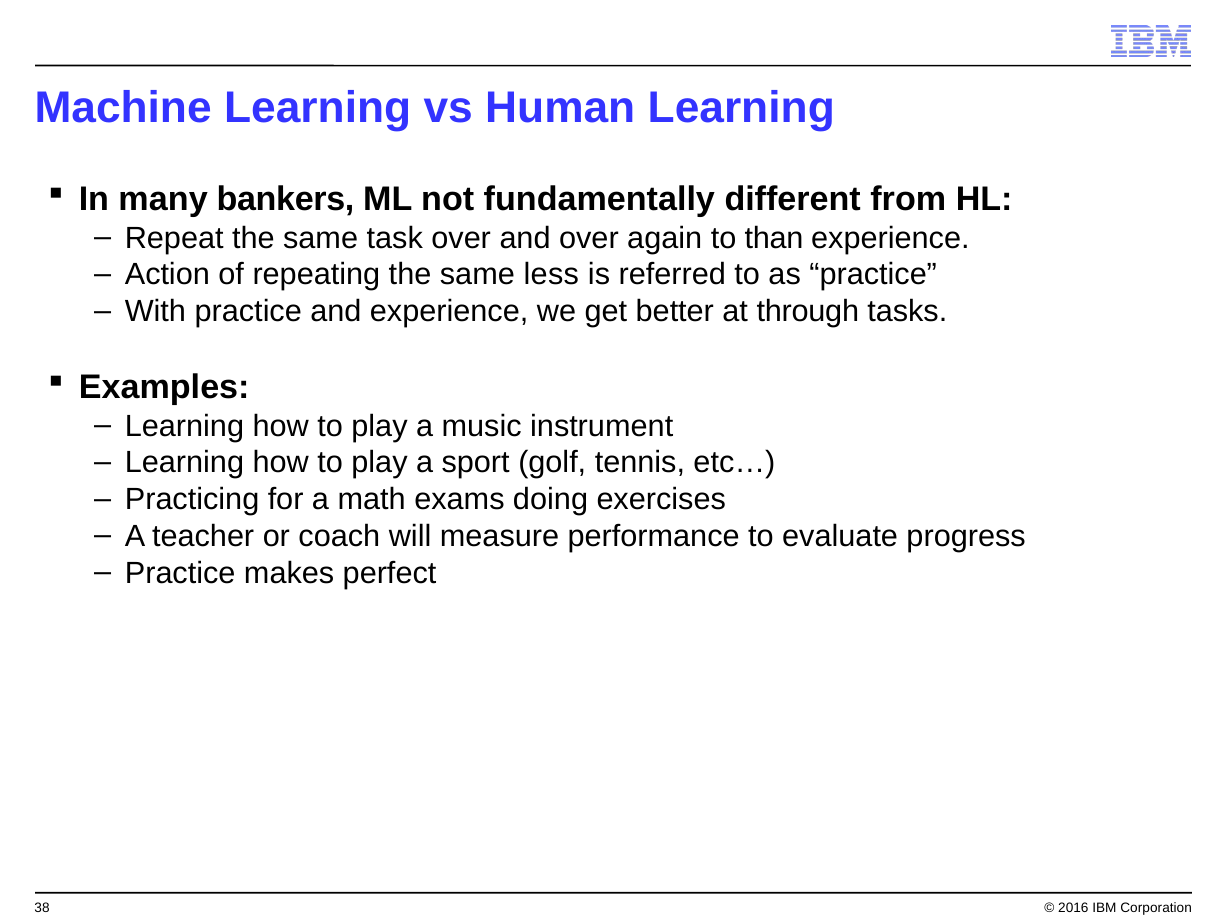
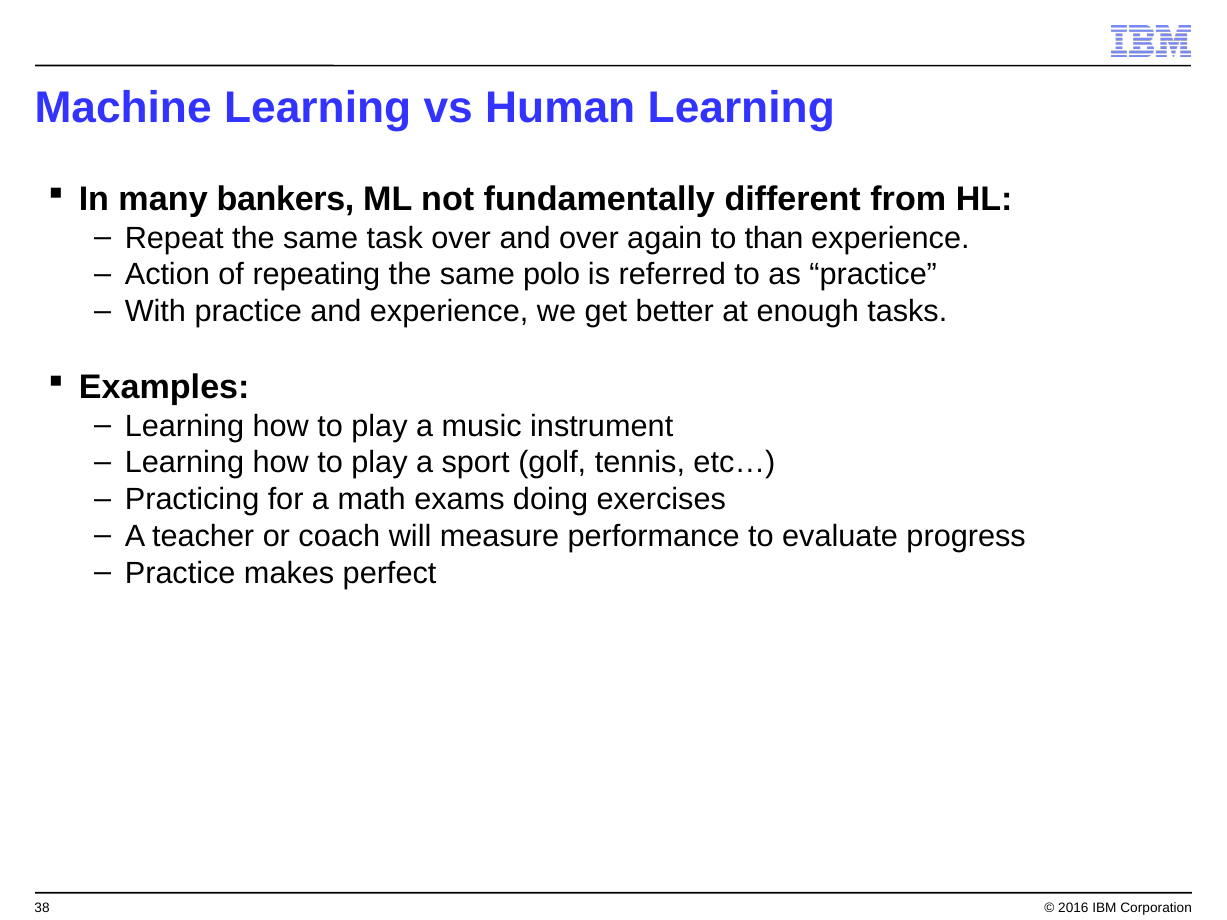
less: less -> polo
through: through -> enough
